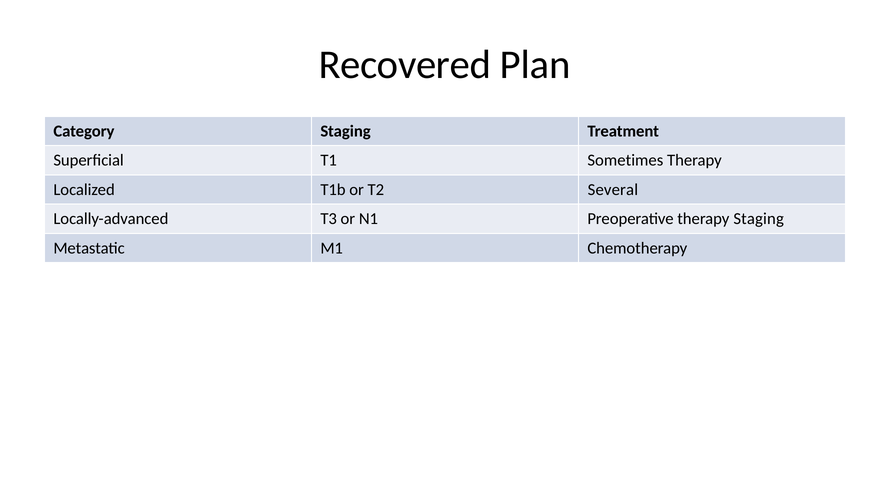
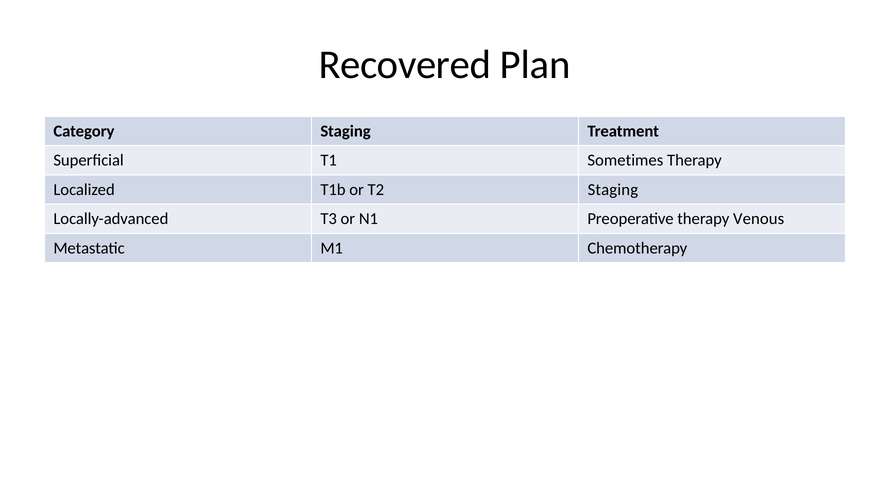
T2 Several: Several -> Staging
therapy Staging: Staging -> Venous
